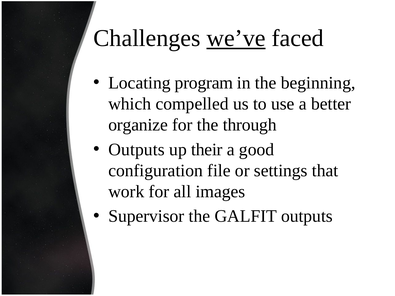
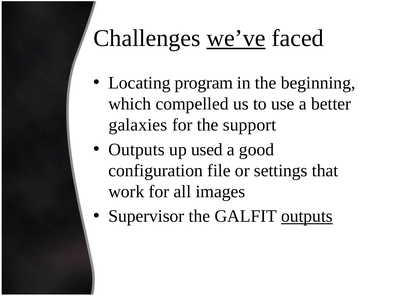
organize: organize -> galaxies
through: through -> support
their: their -> used
outputs at (307, 216) underline: none -> present
